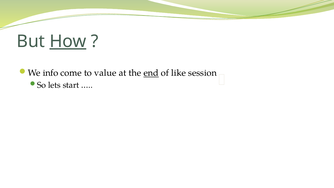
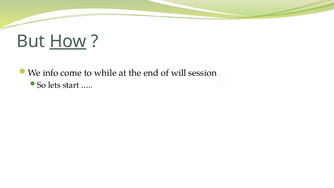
value: value -> while
end underline: present -> none
like: like -> will
